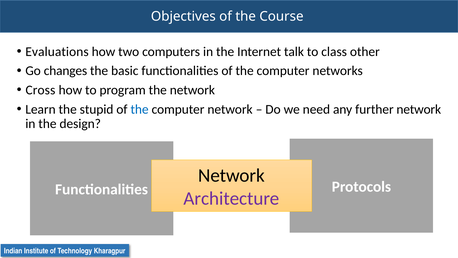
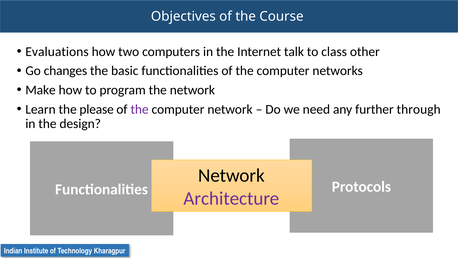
Cross: Cross -> Make
stupid: stupid -> please
the at (140, 109) colour: blue -> purple
further network: network -> through
